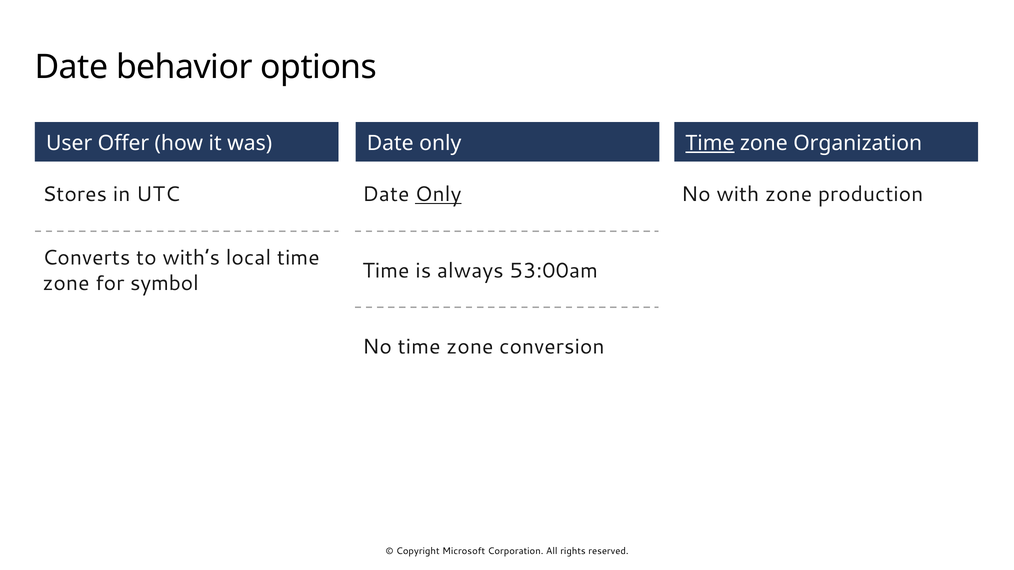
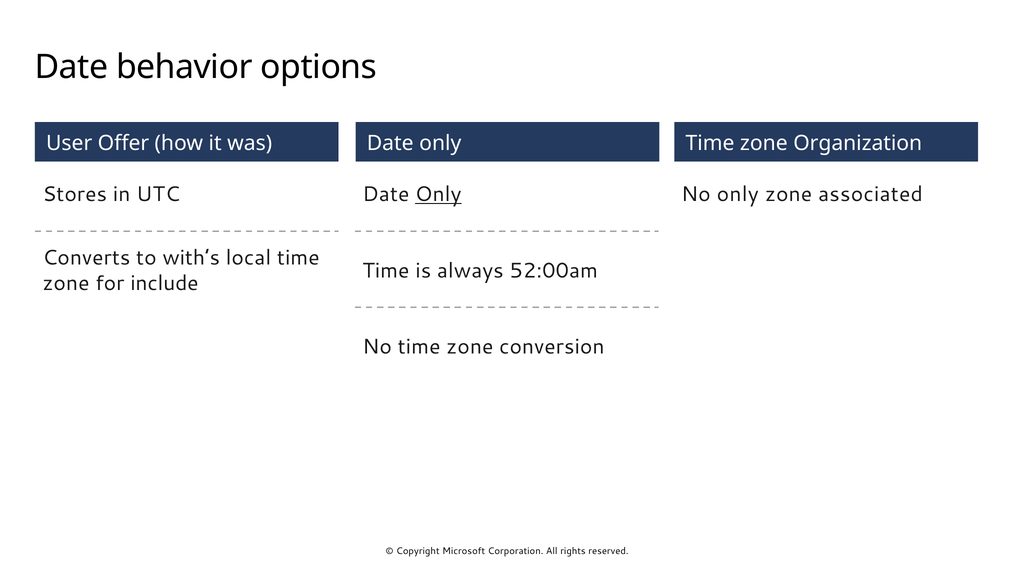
Time at (710, 143) underline: present -> none
No with: with -> only
production: production -> associated
53:00am: 53:00am -> 52:00am
symbol: symbol -> include
